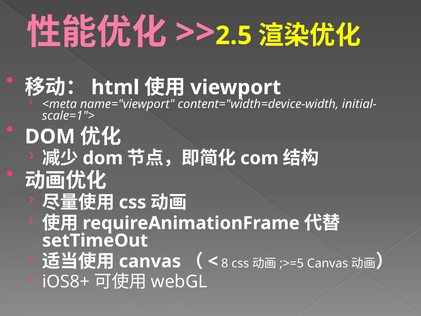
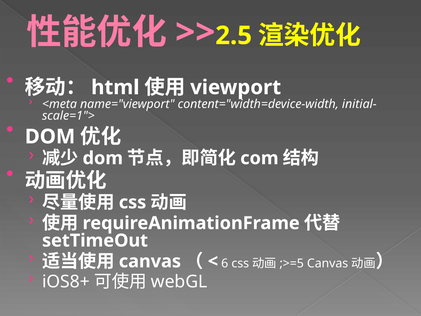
8: 8 -> 6
